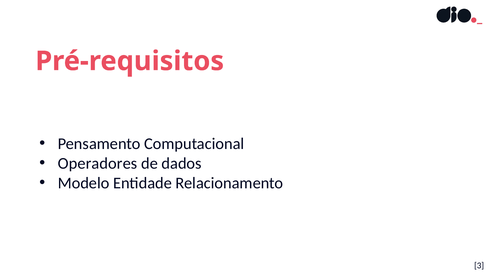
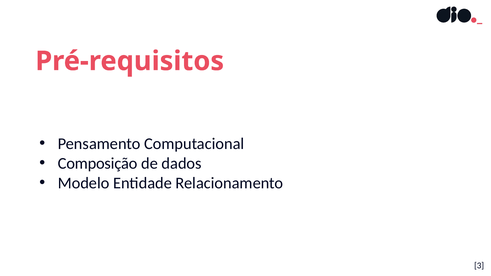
Operadores: Operadores -> Composição
